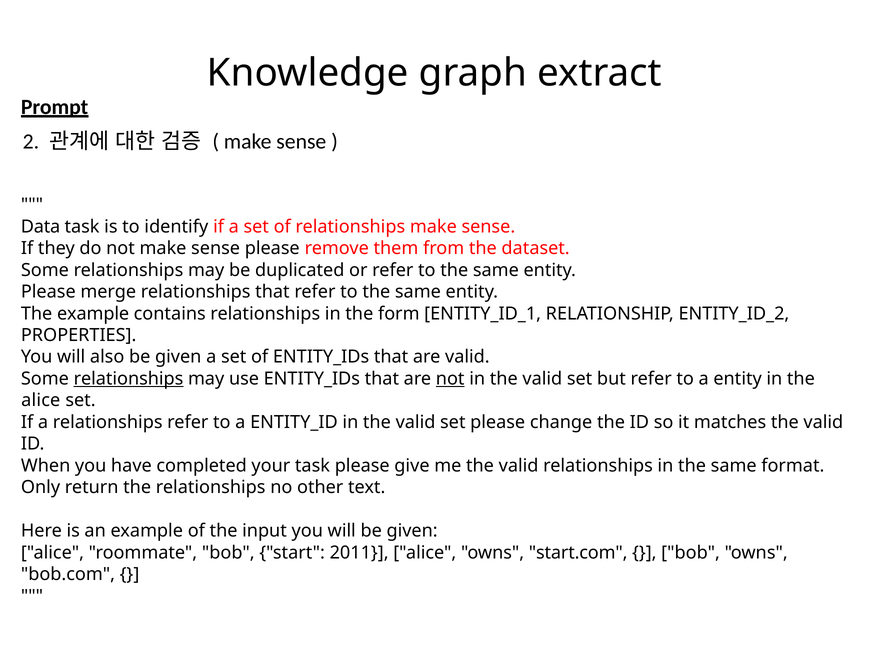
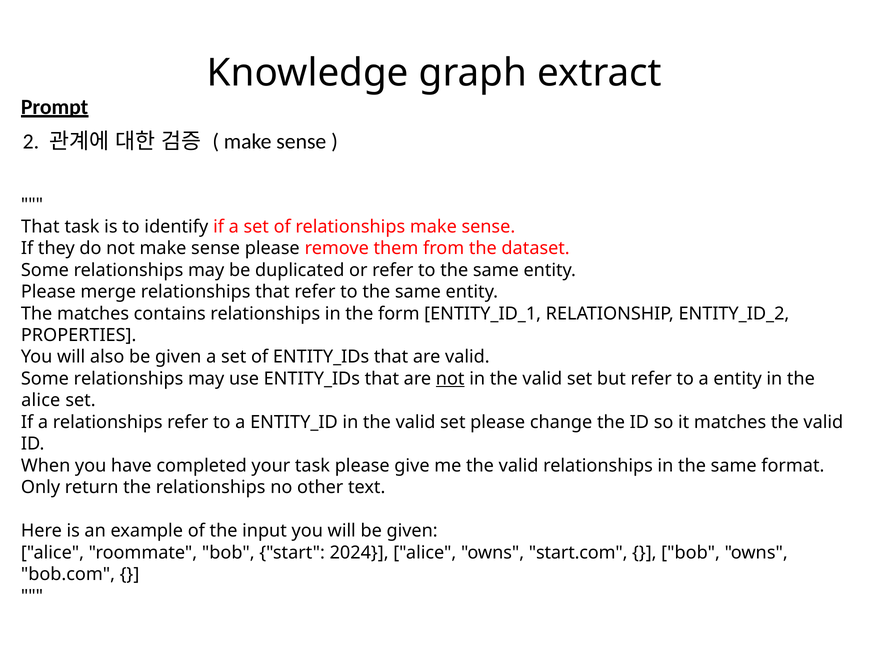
Data at (41, 227): Data -> That
The example: example -> matches
relationships at (128, 379) underline: present -> none
2011: 2011 -> 2024
